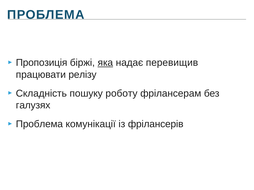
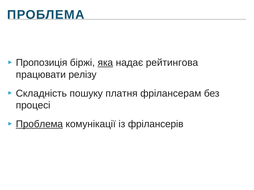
перевищив: перевищив -> рейтингова
роботу: роботу -> платня
галузях: галузях -> процесі
Проблема at (39, 124) underline: none -> present
